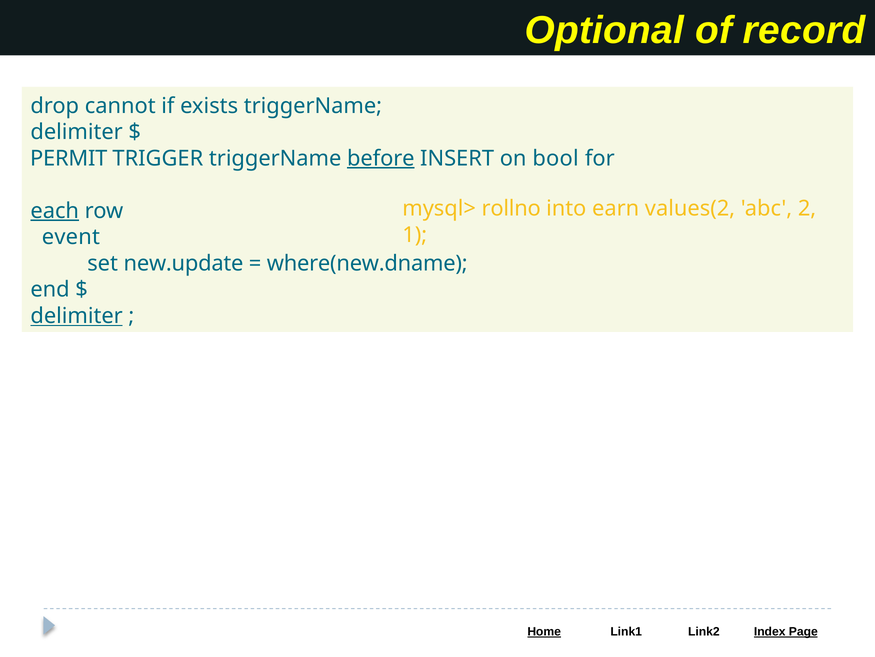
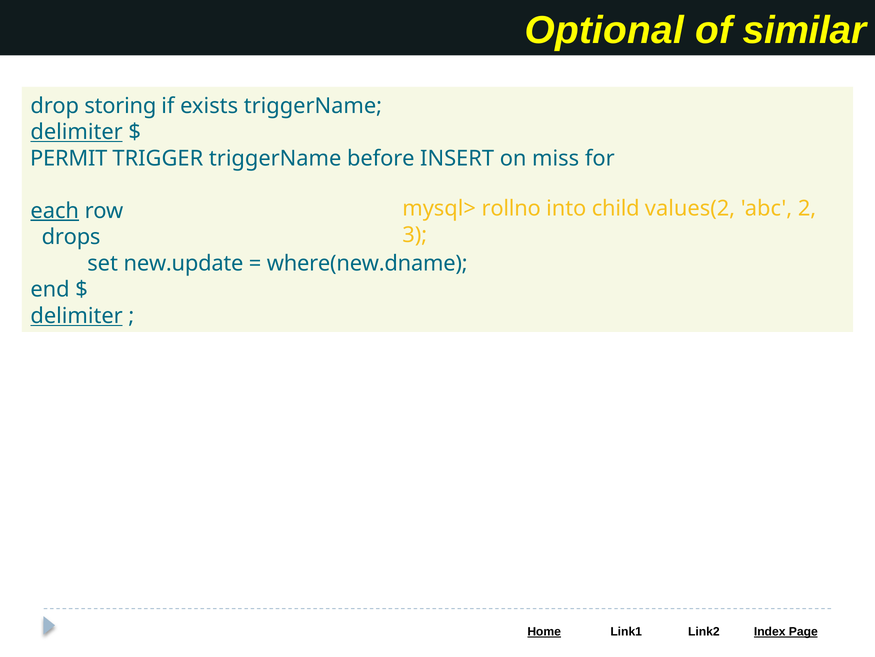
record: record -> similar
cannot: cannot -> storing
delimiter at (77, 132) underline: none -> present
before underline: present -> none
bool: bool -> miss
earn: earn -> child
1: 1 -> 3
event: event -> drops
